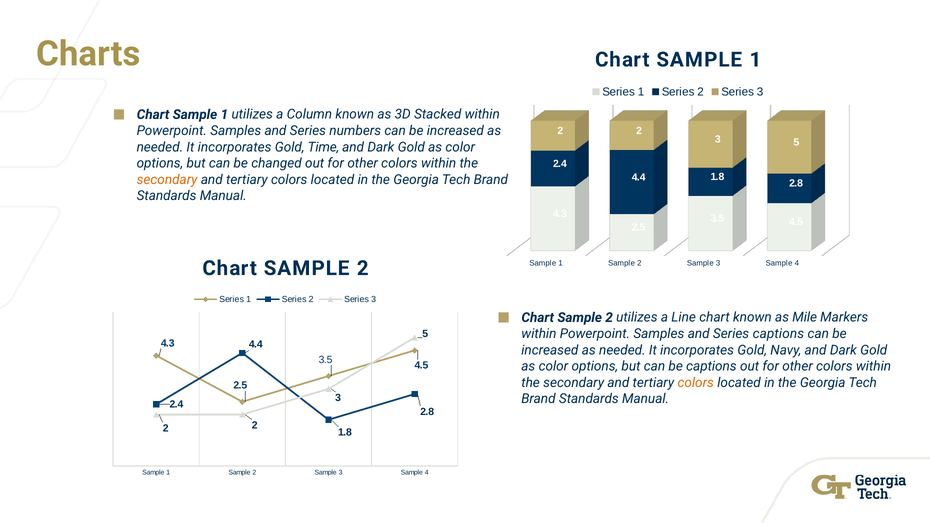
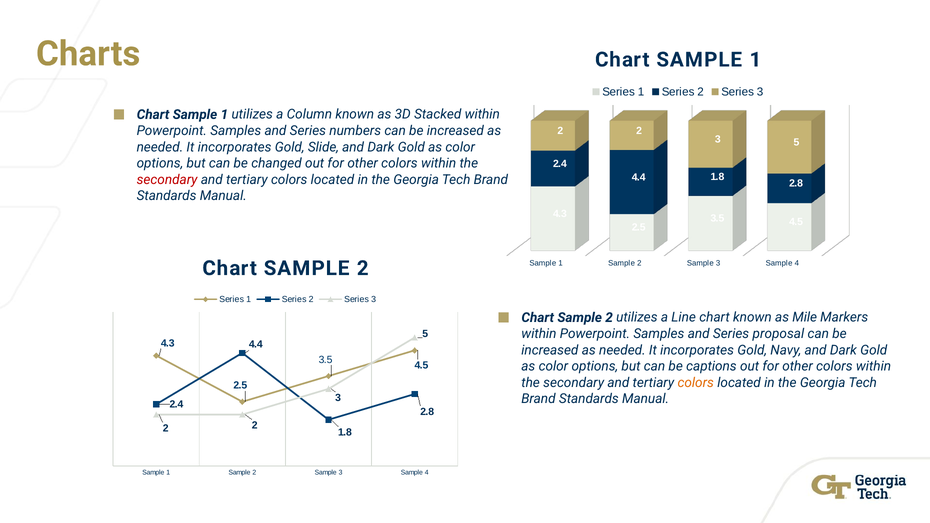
Time: Time -> Slide
secondary at (167, 180) colour: orange -> red
Series captions: captions -> proposal
